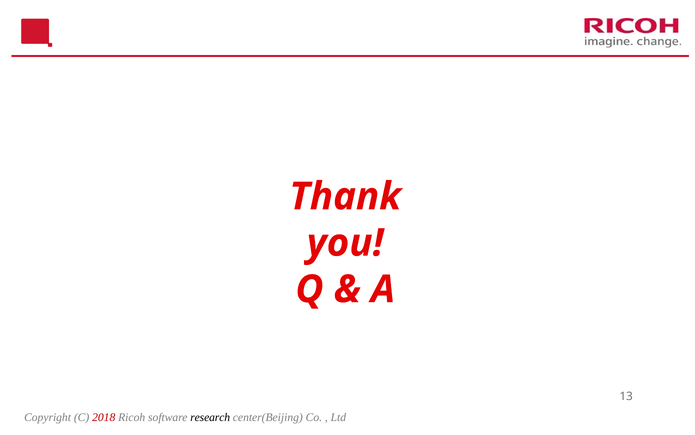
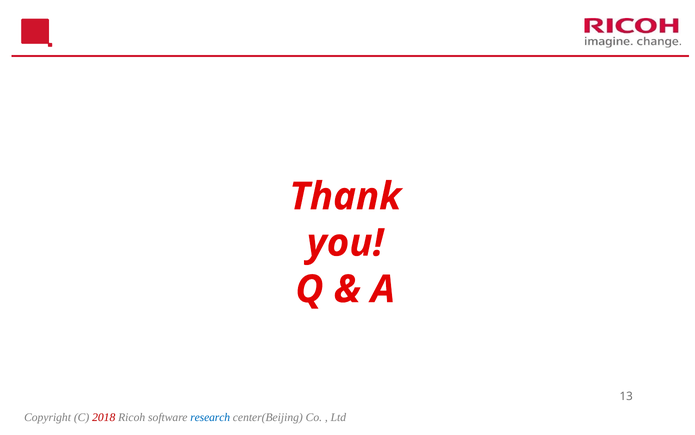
research colour: black -> blue
